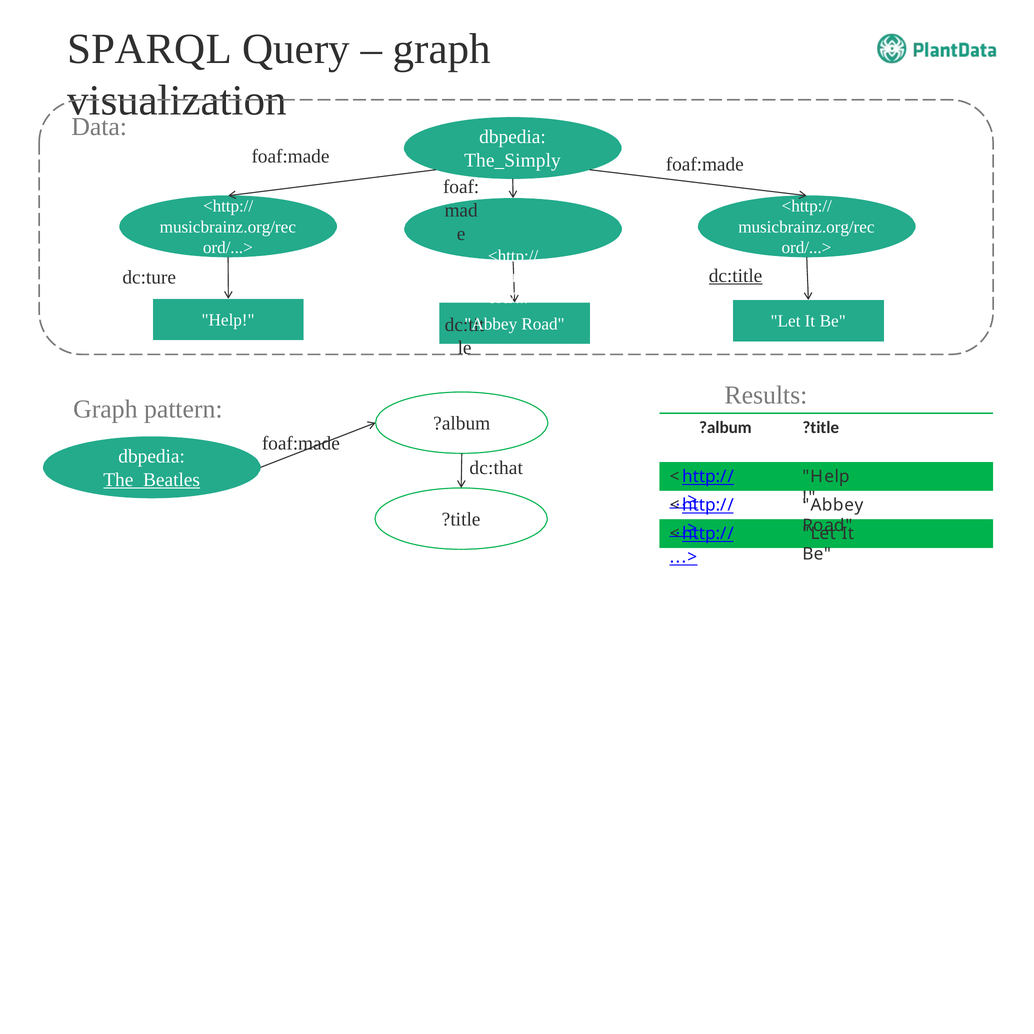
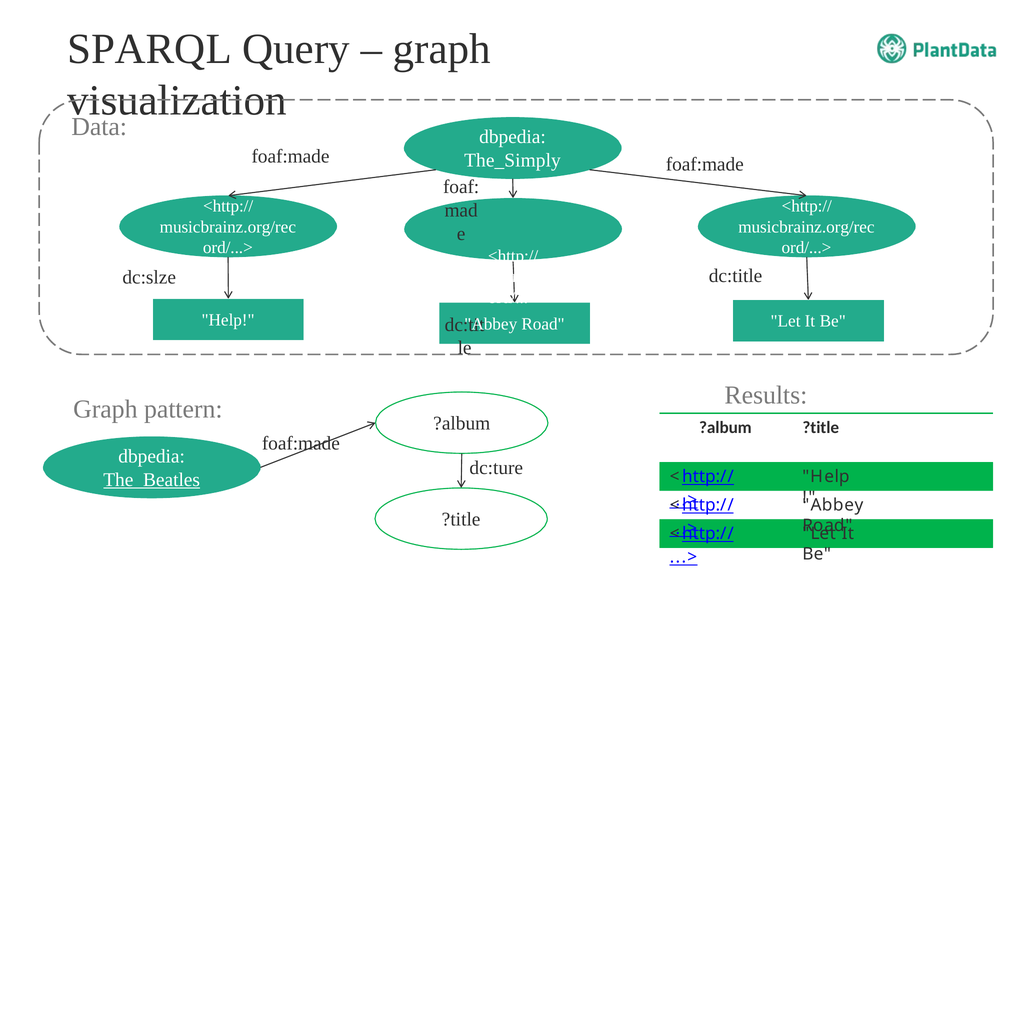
dc:title underline: present -> none
dc:ture: dc:ture -> dc:slze
dc:that: dc:that -> dc:ture
